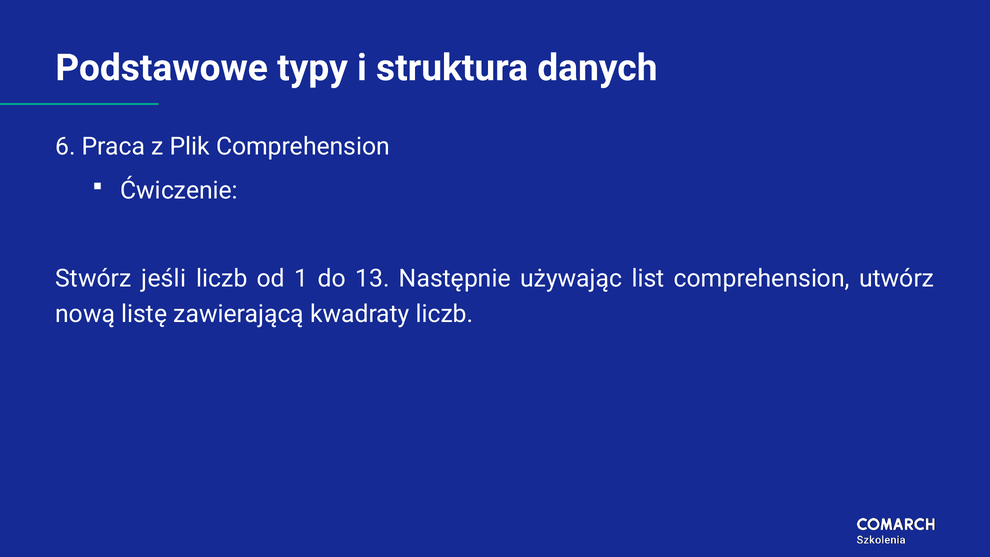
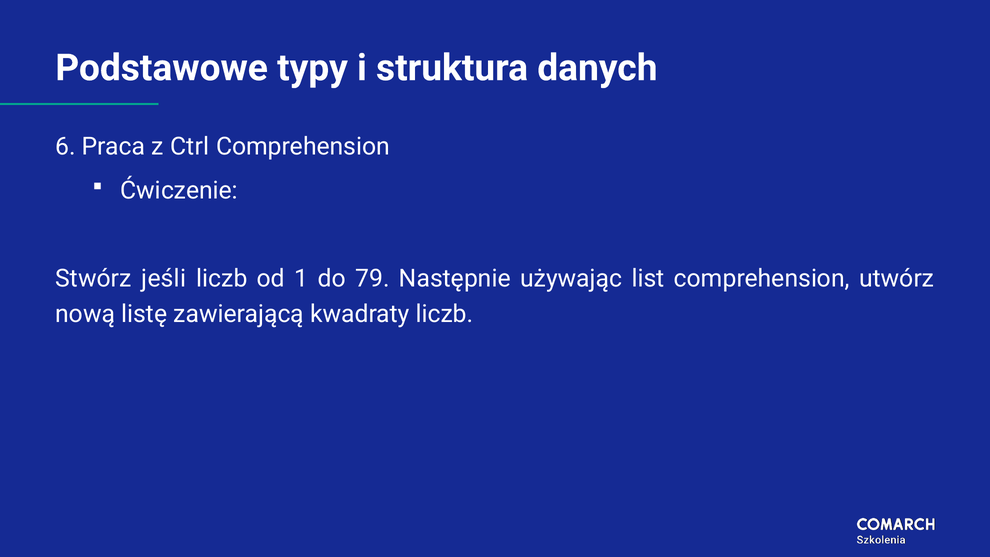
Plik: Plik -> Ctrl
13: 13 -> 79
